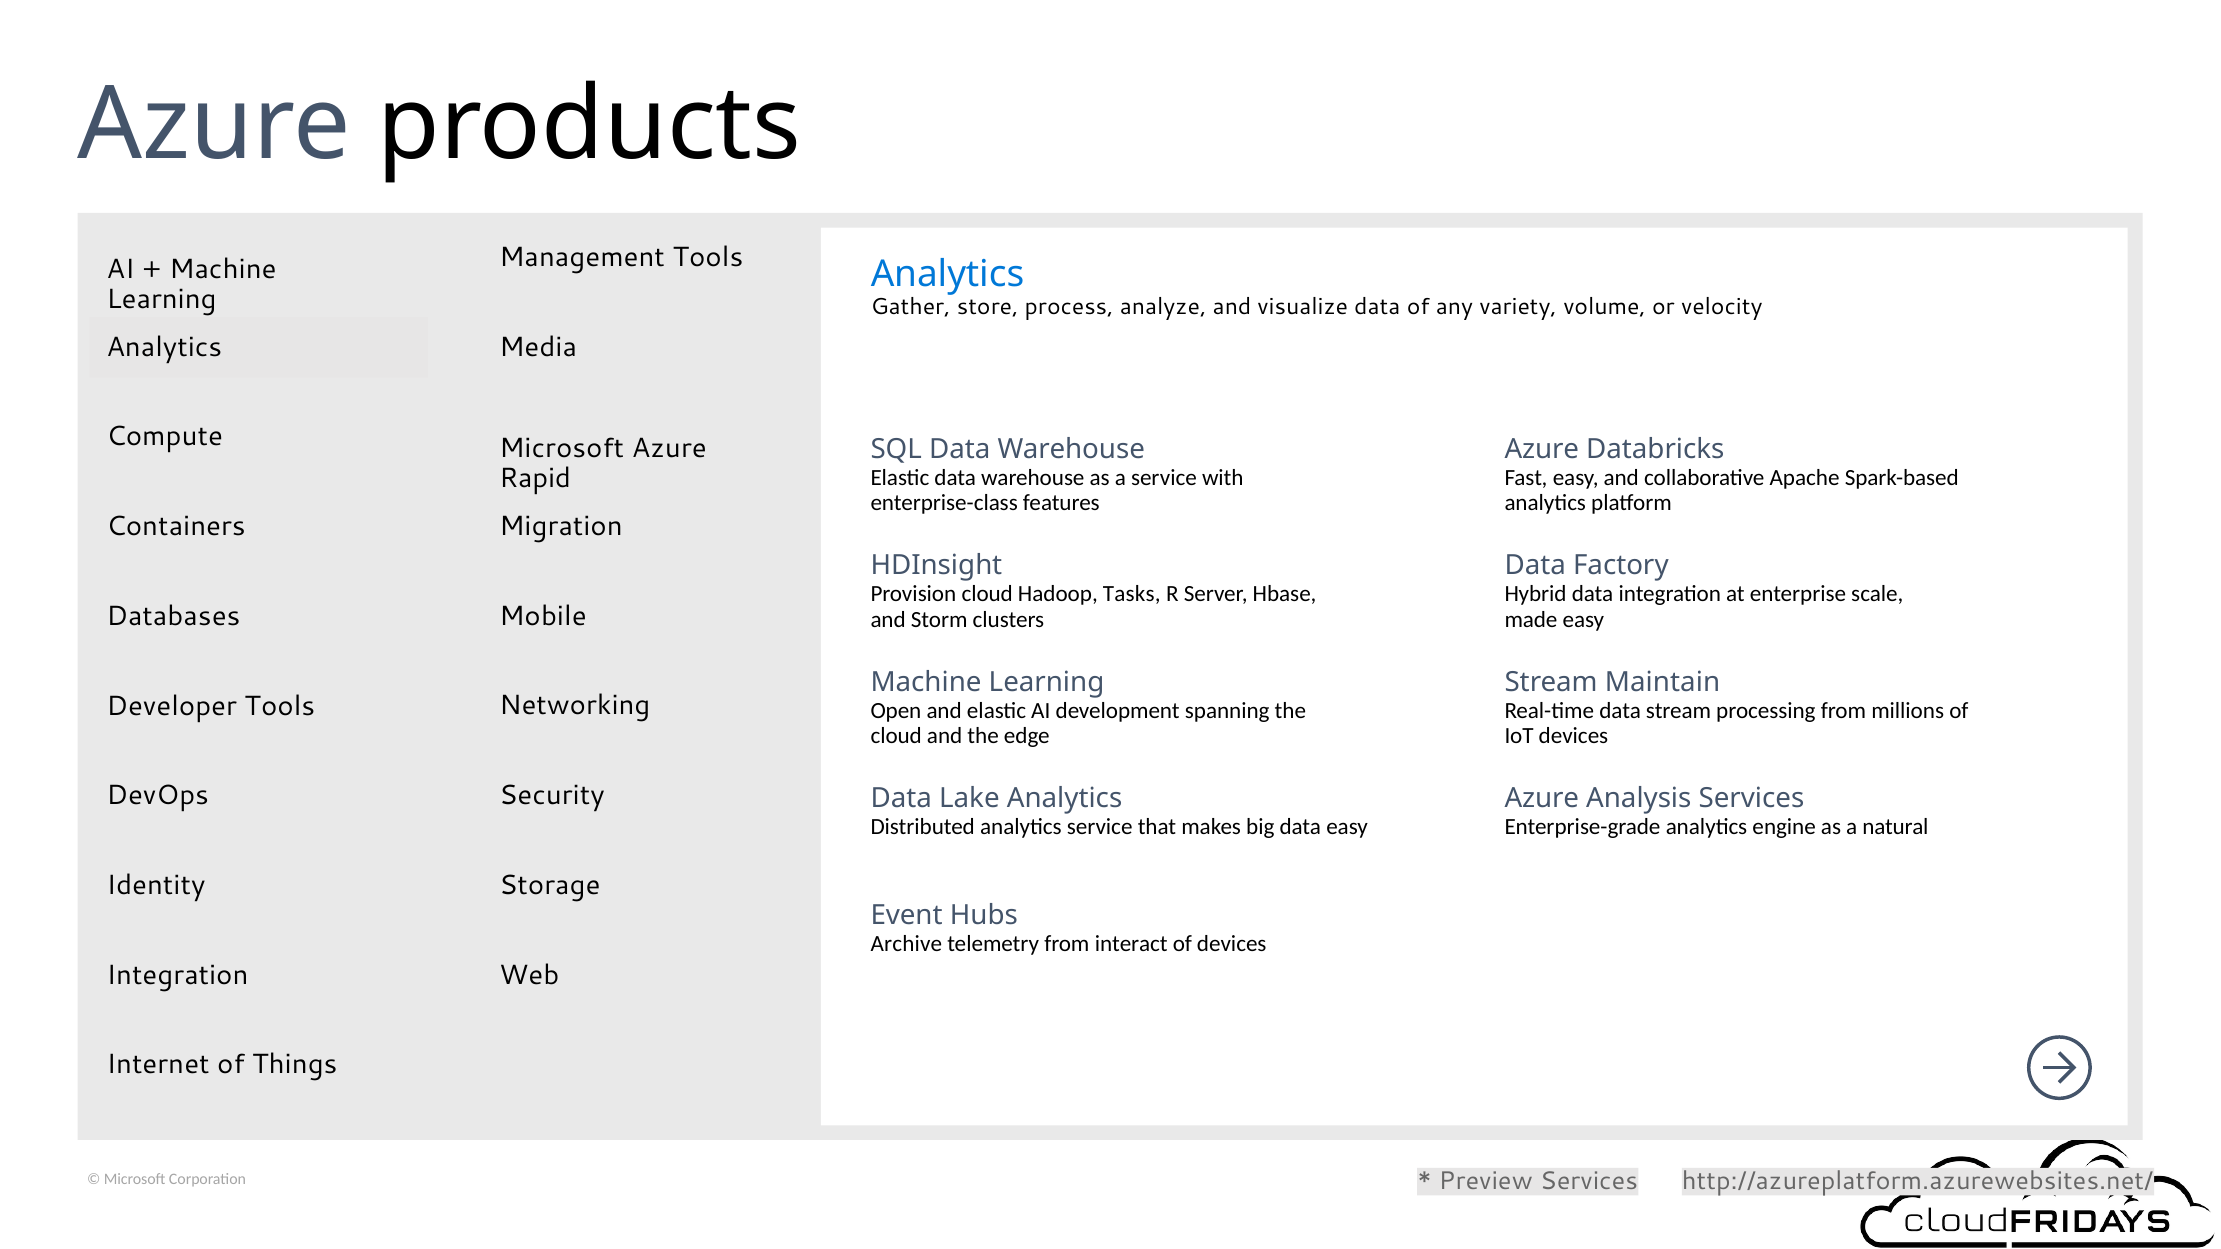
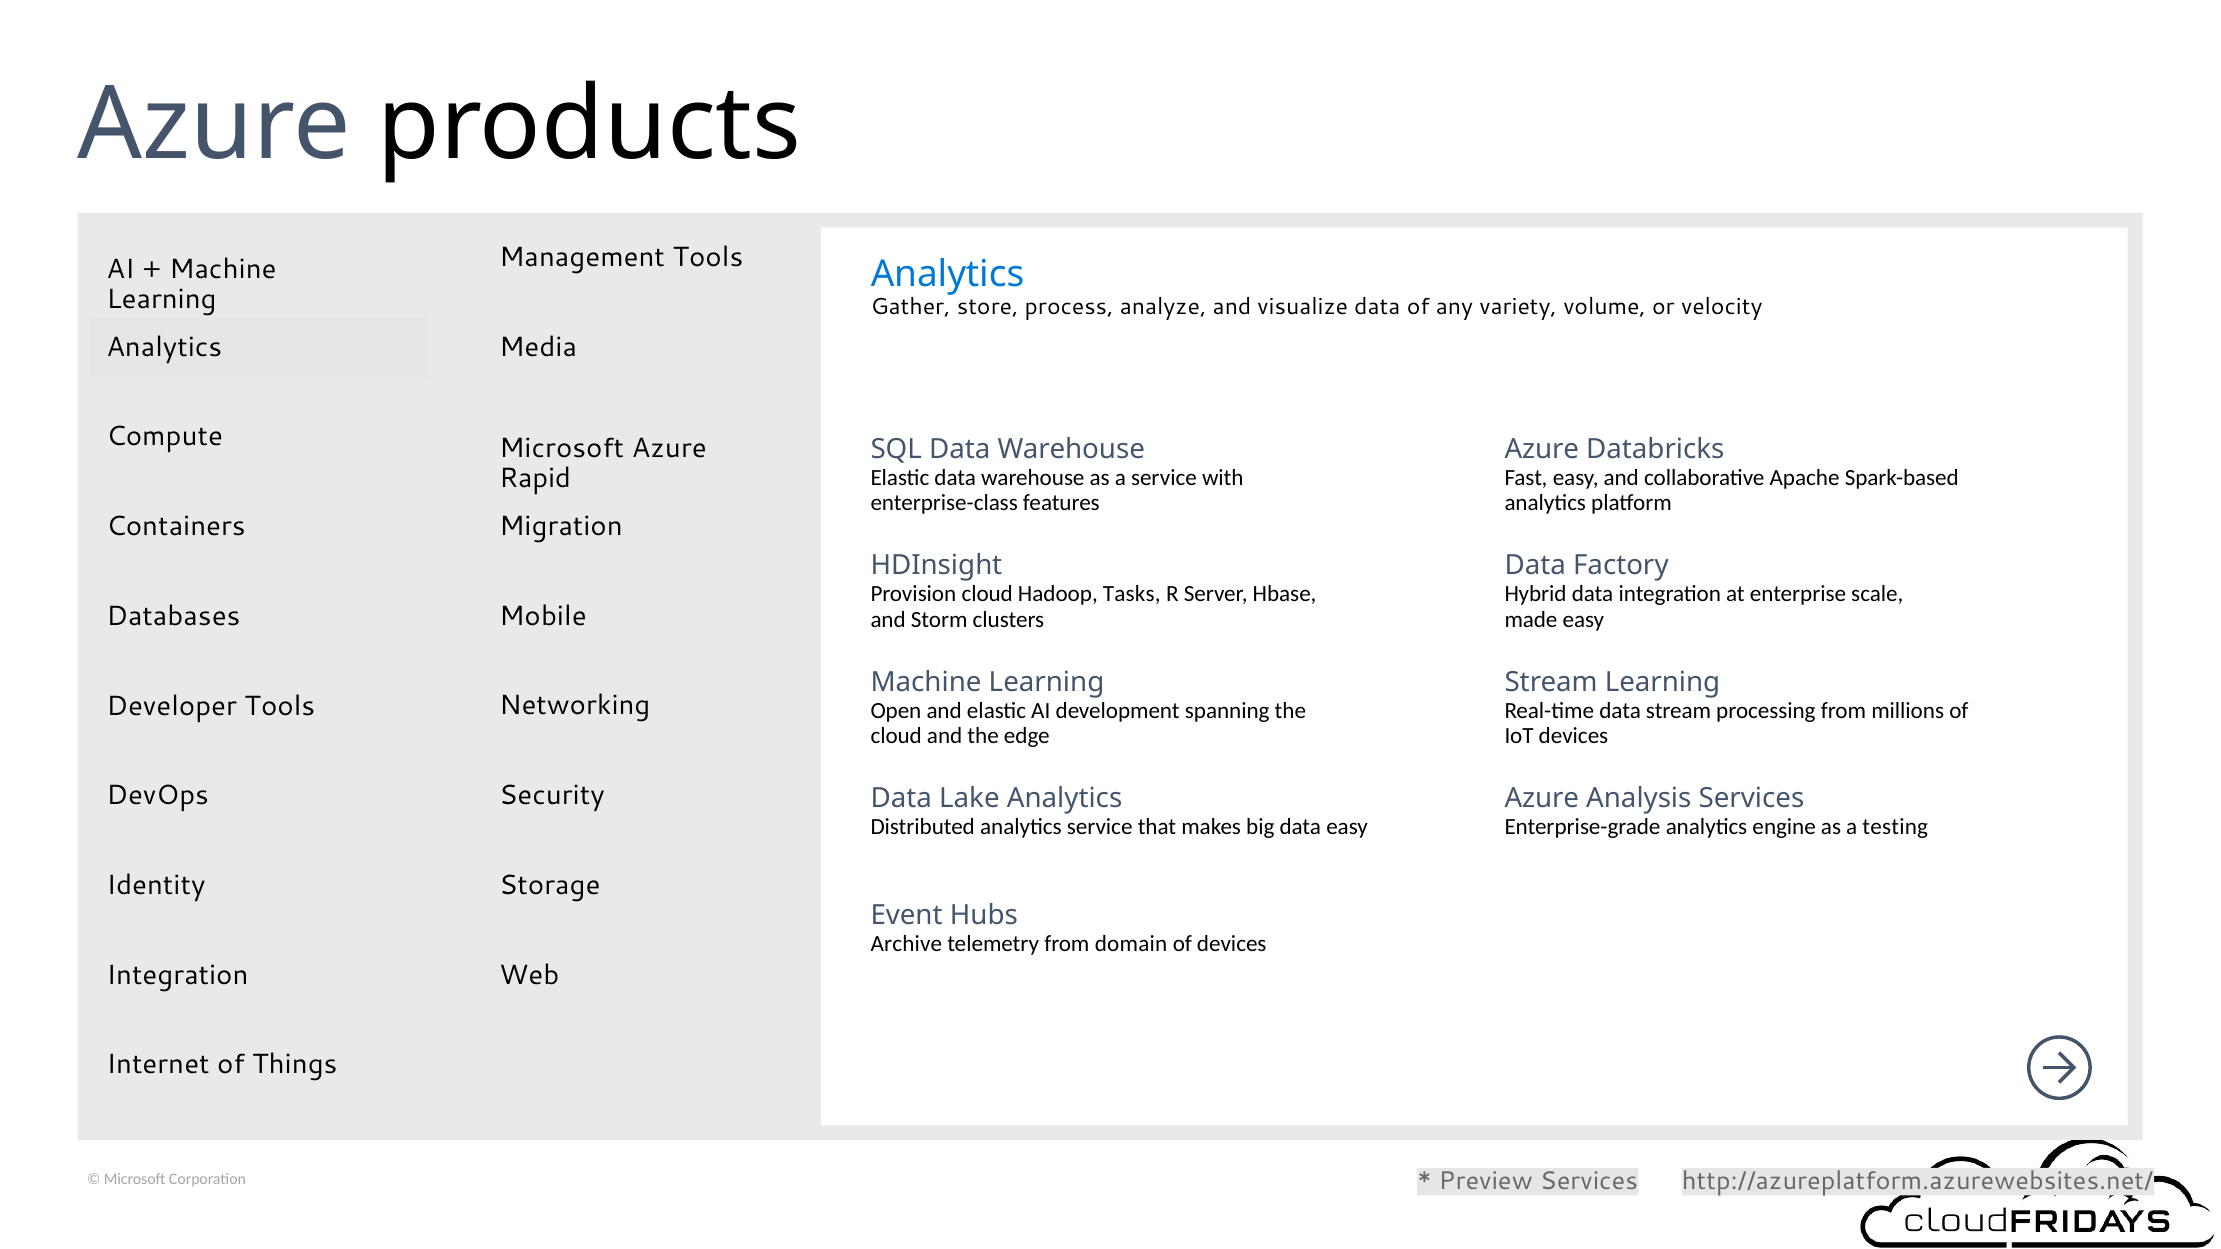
Stream Maintain: Maintain -> Learning
natural: natural -> testing
interact: interact -> domain
